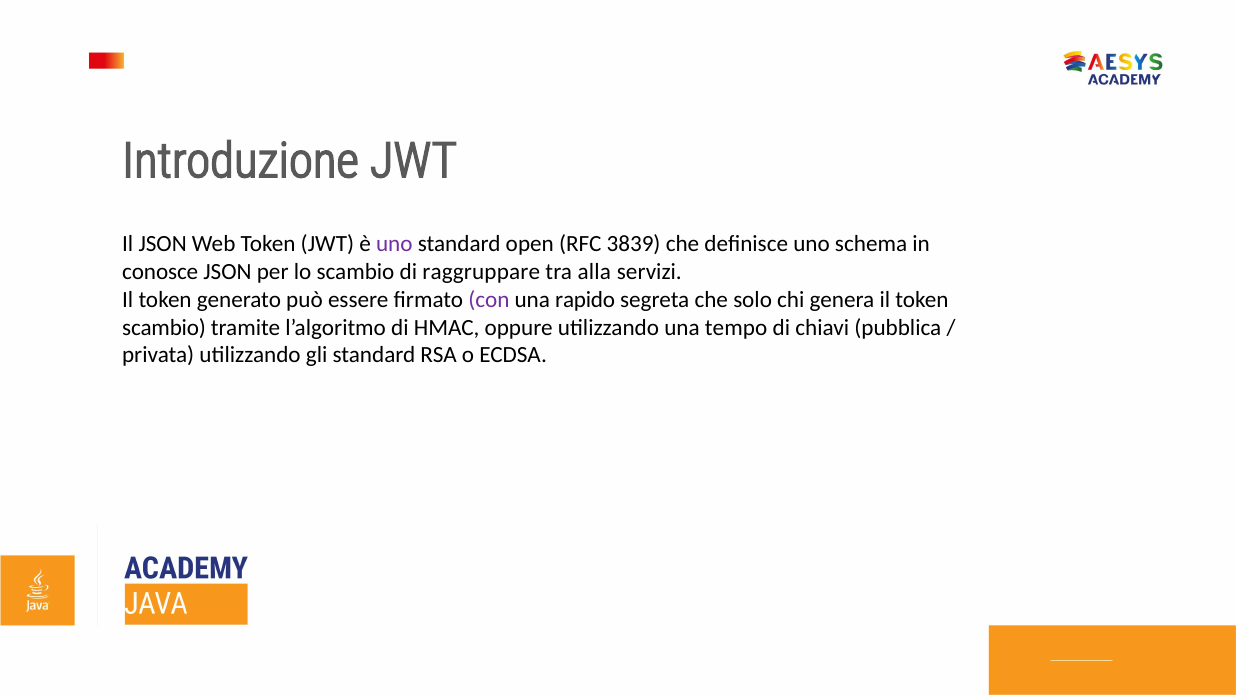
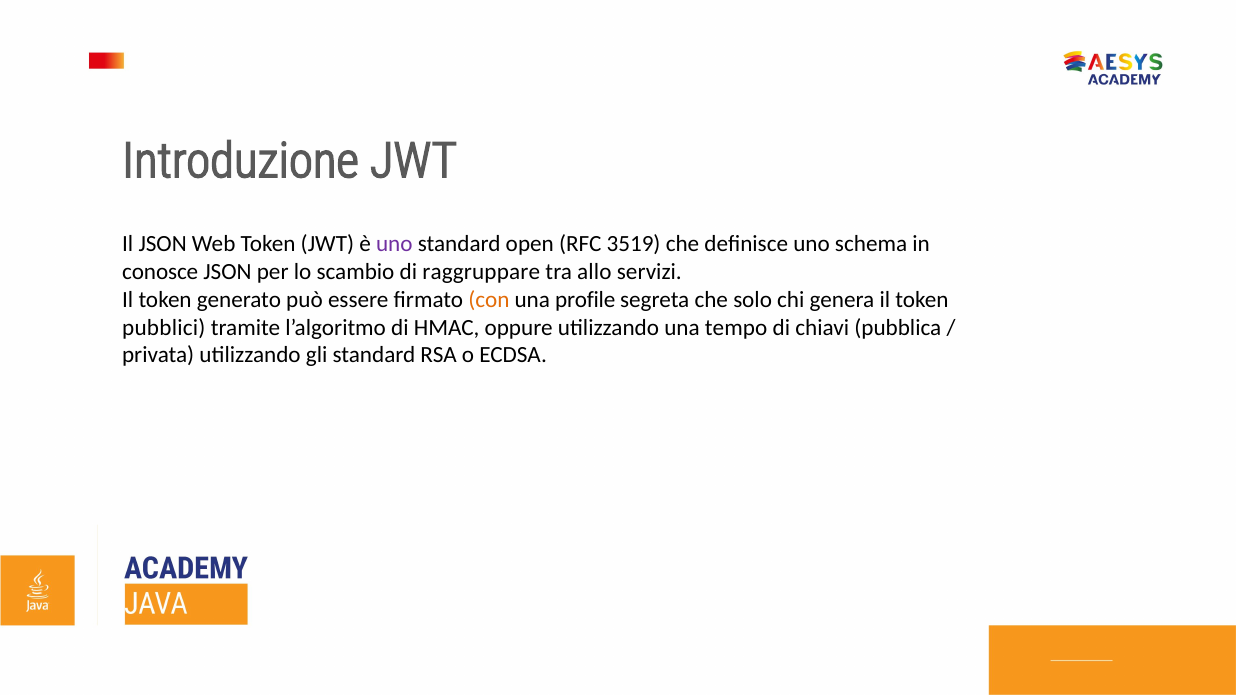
3839: 3839 -> 3519
alla: alla -> allo
con colour: purple -> orange
rapido: rapido -> profile
scambio at (164, 328): scambio -> pubblici
